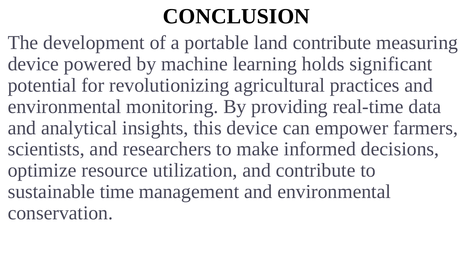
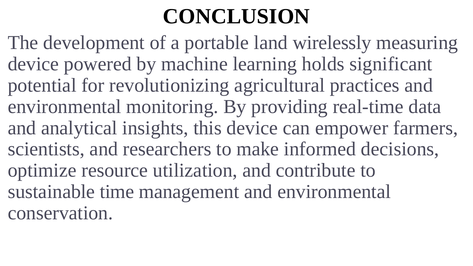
land contribute: contribute -> wirelessly
